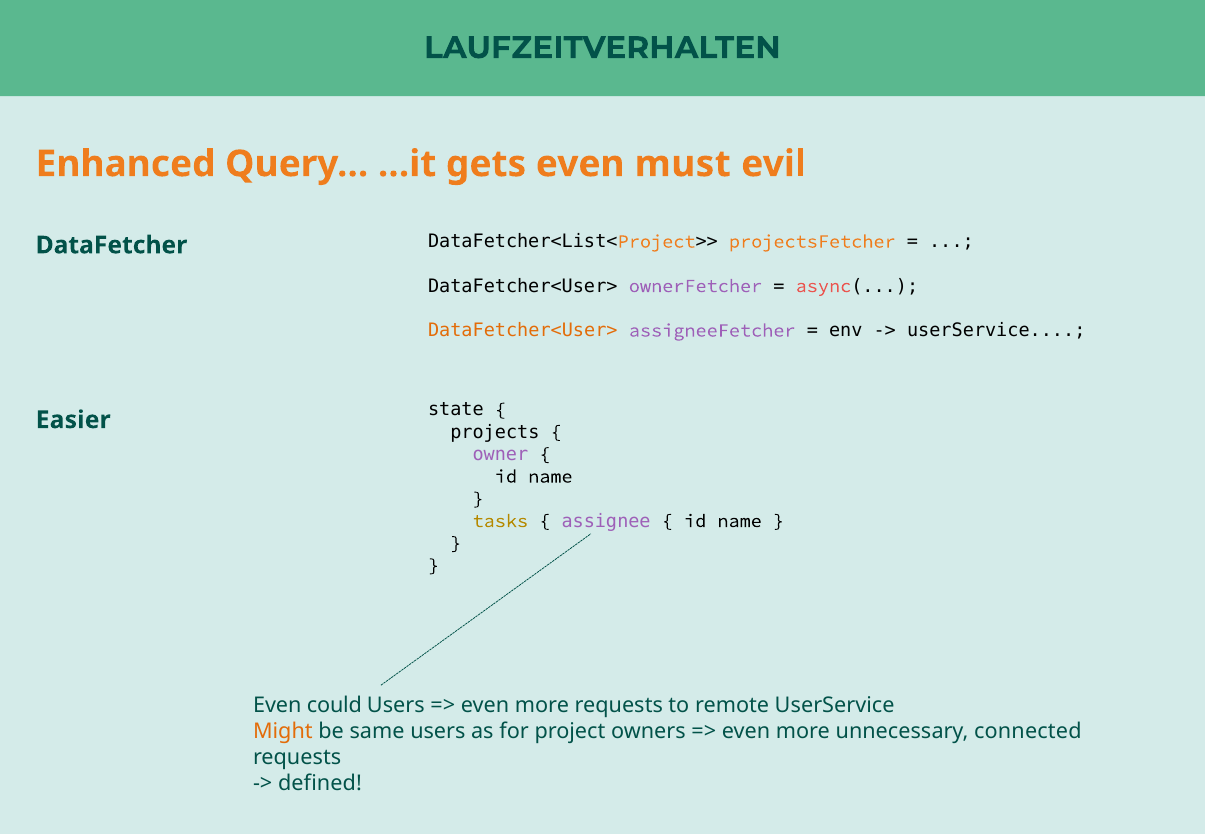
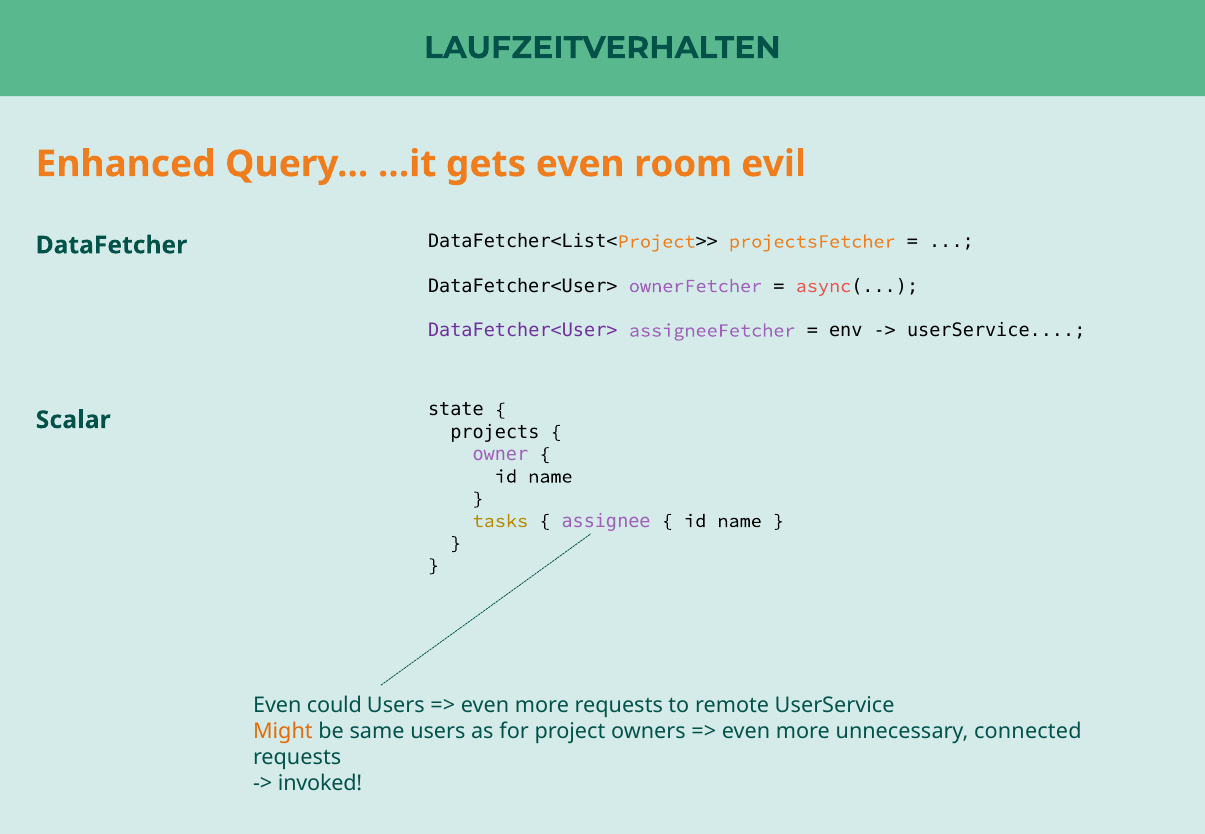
must: must -> room
DataFetcher<User> at (523, 331) colour: orange -> purple
Easier: Easier -> Scalar
defined: defined -> invoked
